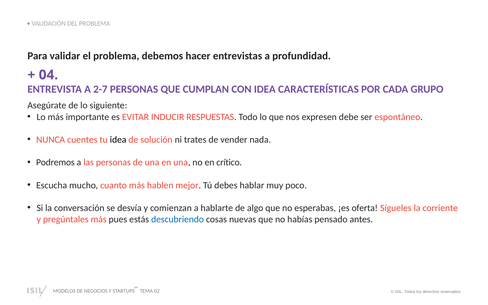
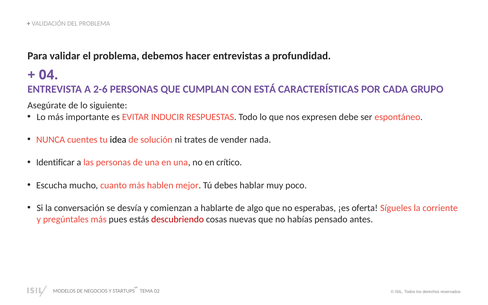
2-7: 2-7 -> 2-6
CON IDEA: IDEA -> ESTÁ
Podremos: Podremos -> Identificar
descubriendo colour: blue -> red
